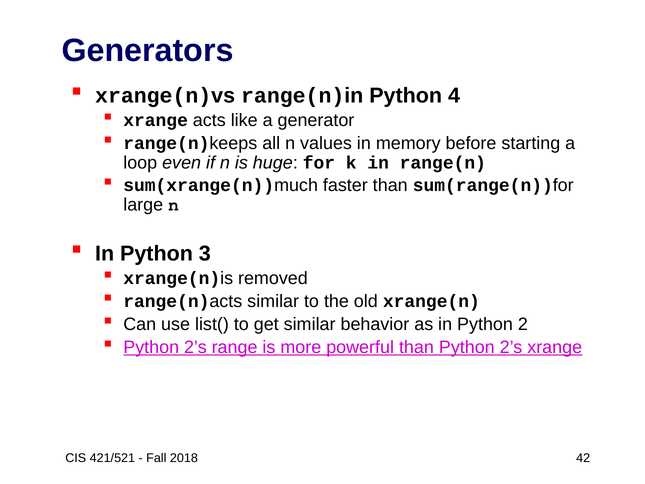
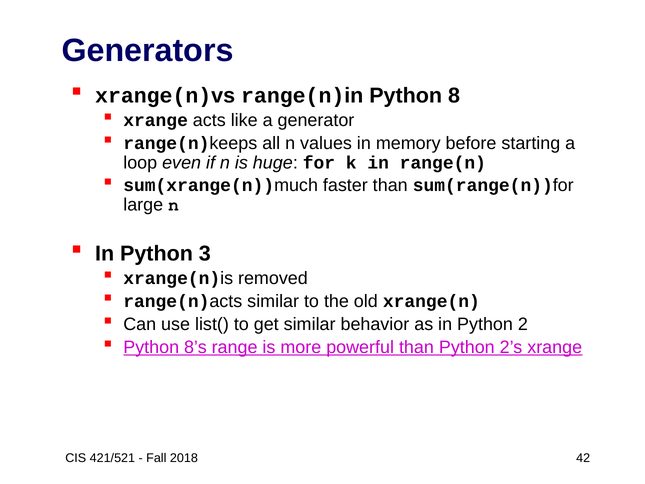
4: 4 -> 8
2’s at (195, 347): 2’s -> 8’s
